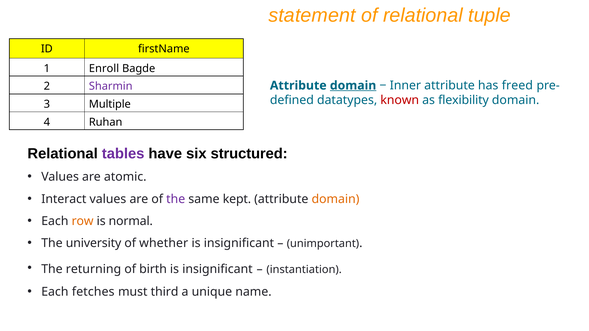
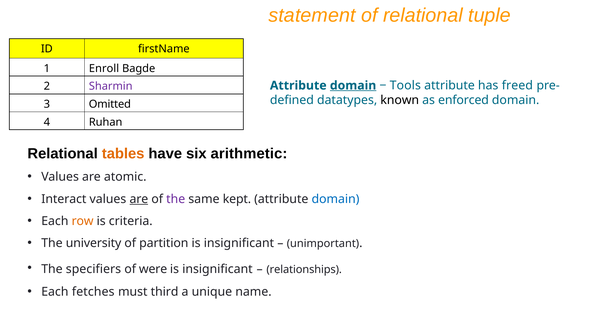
Inner: Inner -> Tools
known colour: red -> black
flexibility: flexibility -> enforced
Multiple: Multiple -> Omitted
tables colour: purple -> orange
structured: structured -> arithmetic
are at (139, 199) underline: none -> present
domain at (336, 199) colour: orange -> blue
normal: normal -> criteria
whether: whether -> partition
returning: returning -> specifiers
birth: birth -> were
instantiation: instantiation -> relationships
